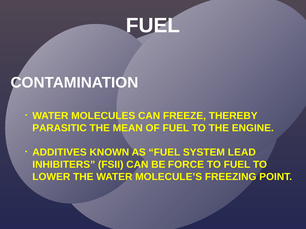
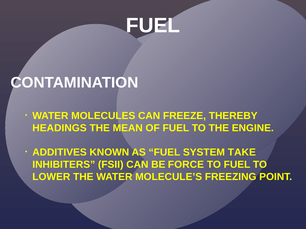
PARASITIC: PARASITIC -> HEADINGS
LEAD: LEAD -> TAKE
